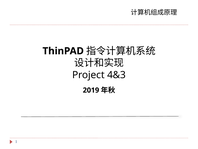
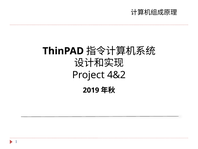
4&3: 4&3 -> 4&2
